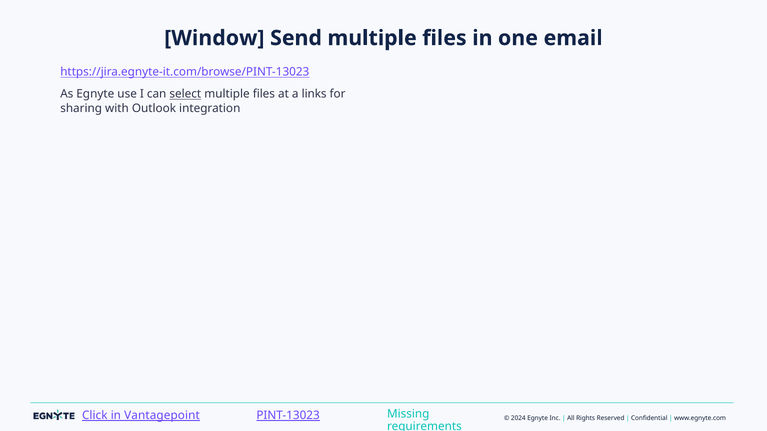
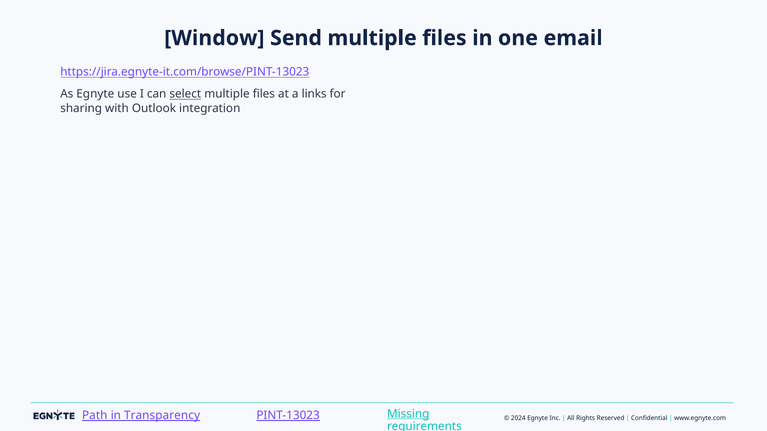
Click: Click -> Path
Vantagepoint: Vantagepoint -> Transparency
Missing underline: none -> present
